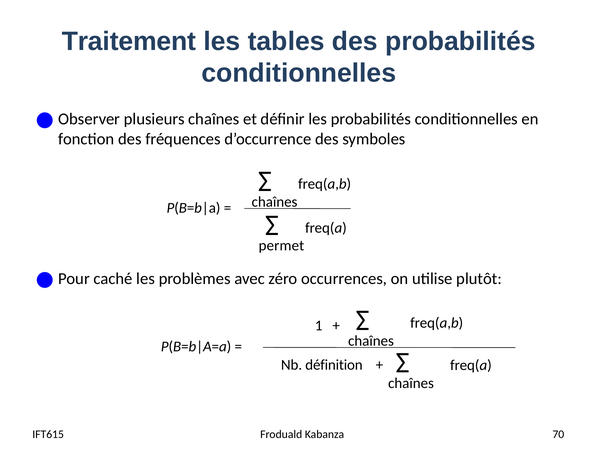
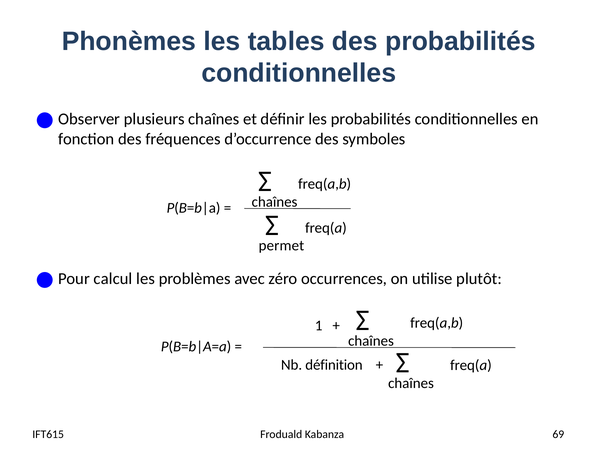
Traitement: Traitement -> Phonèmes
caché: caché -> calcul
70: 70 -> 69
